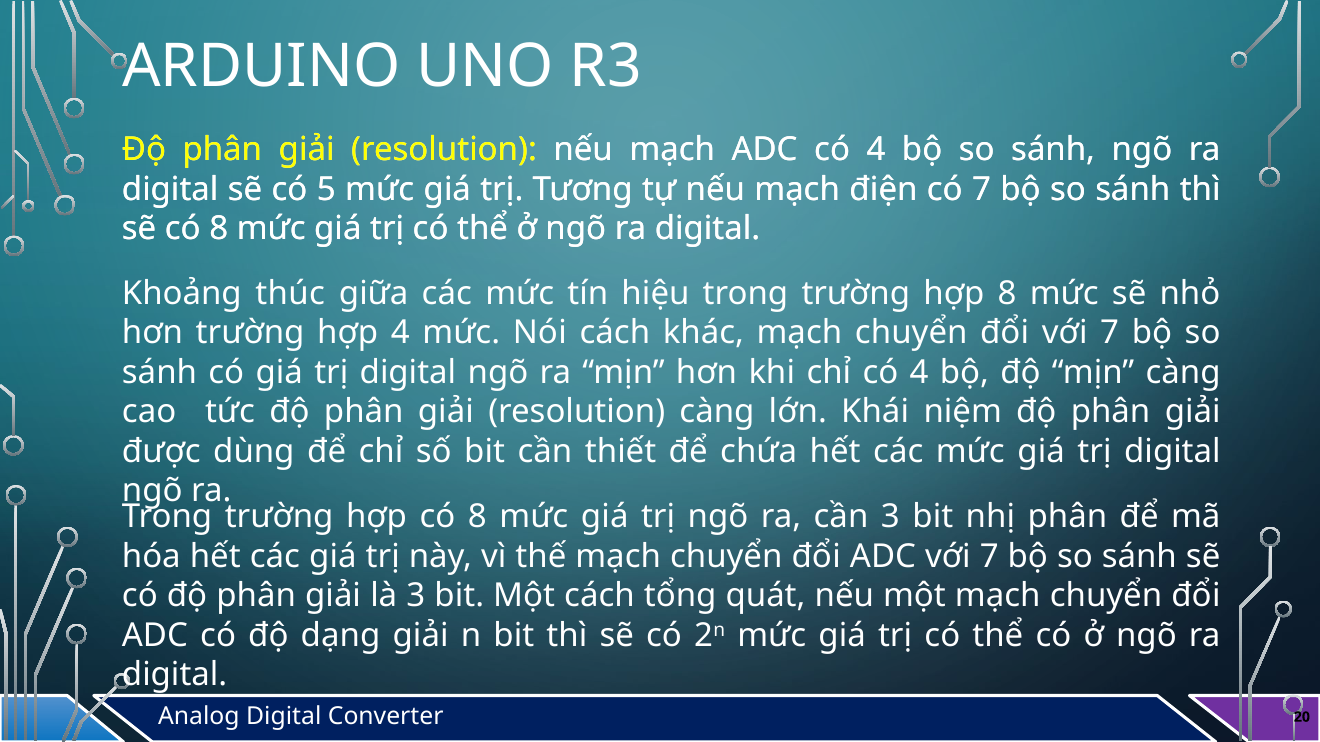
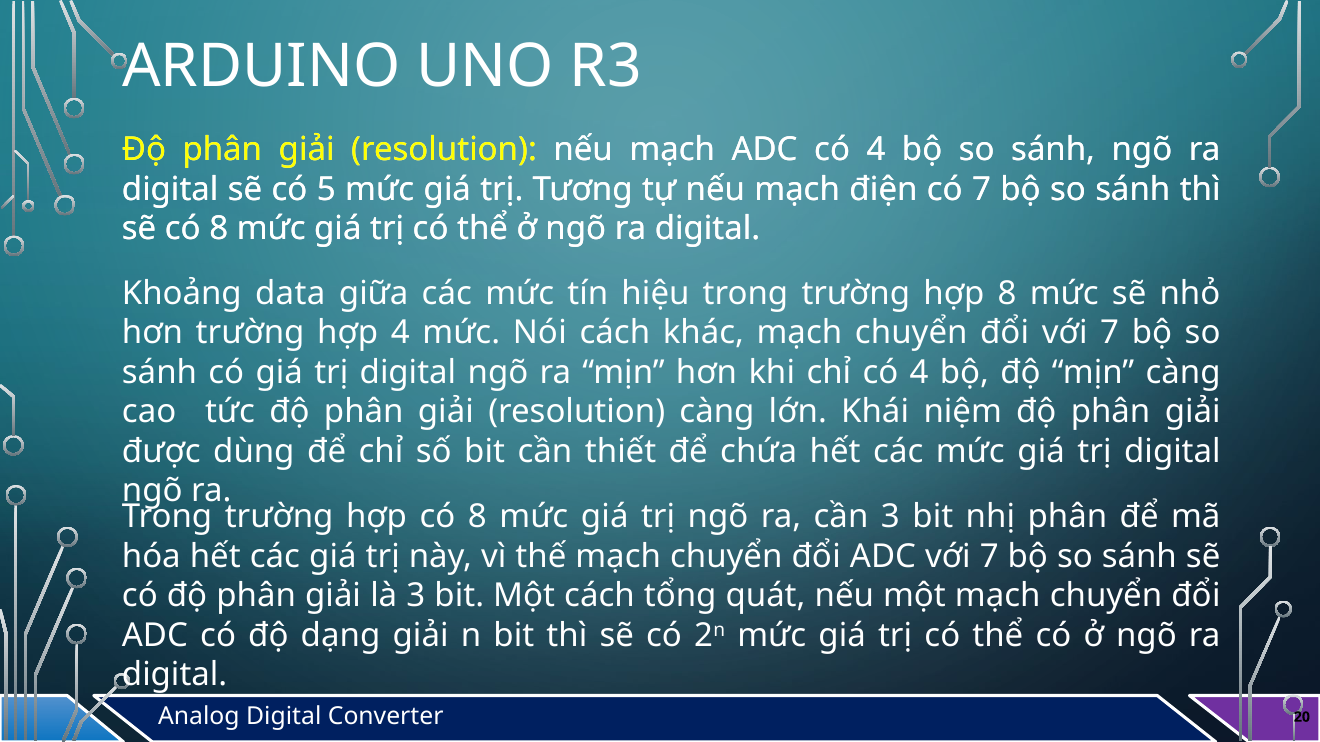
thúc: thúc -> data
